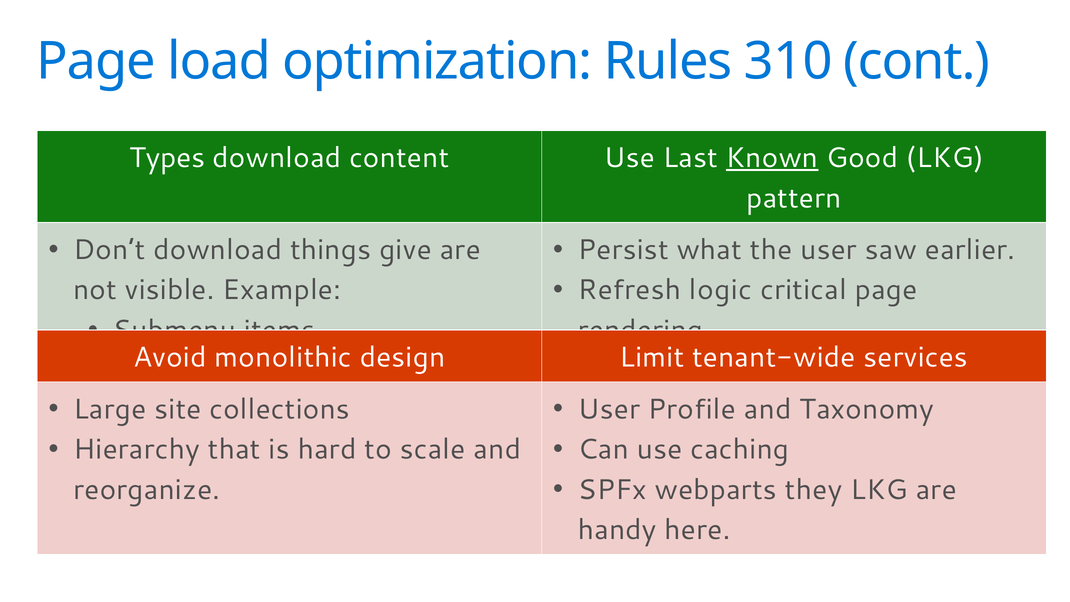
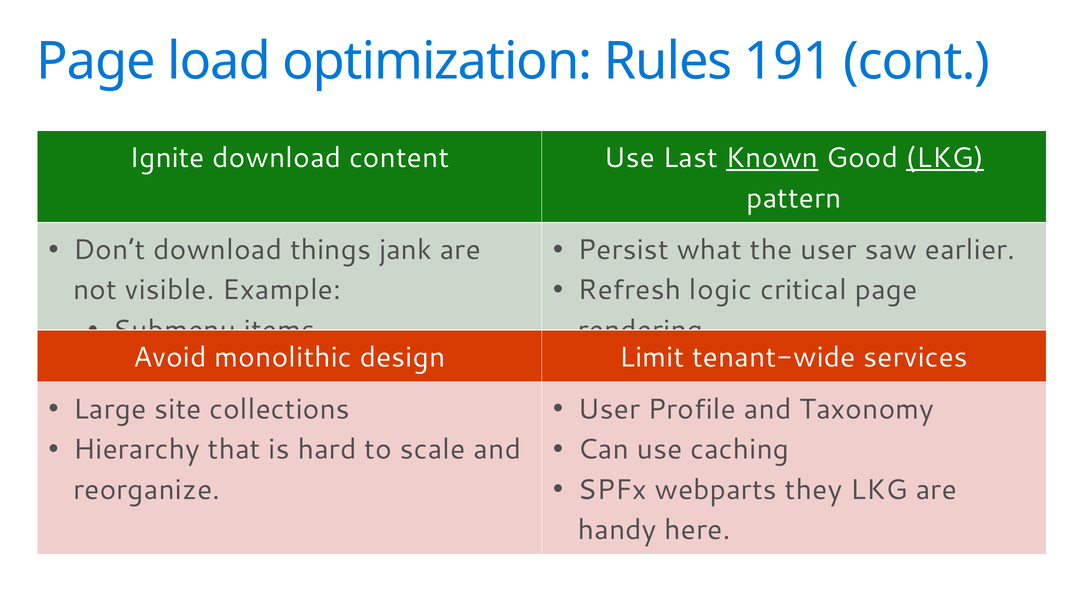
310: 310 -> 191
Types: Types -> Ignite
LKG at (945, 158) underline: none -> present
give: give -> jank
